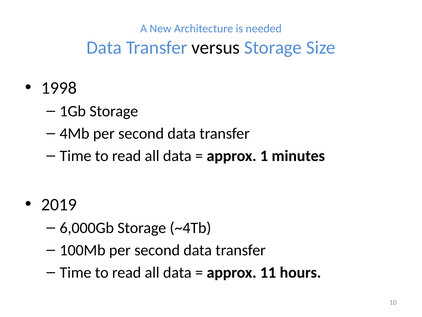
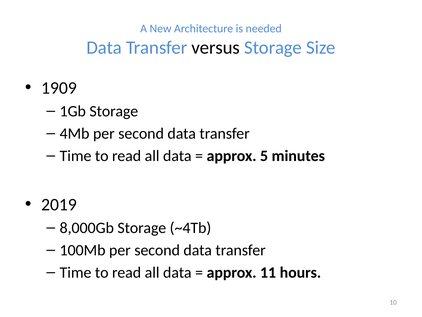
1998: 1998 -> 1909
1: 1 -> 5
6,000Gb: 6,000Gb -> 8,000Gb
